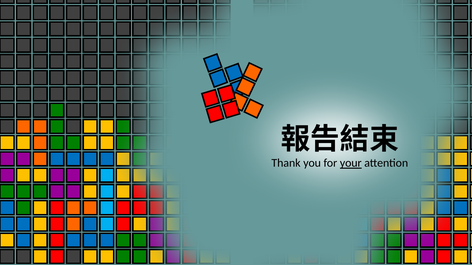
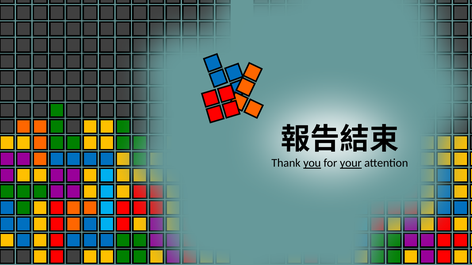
you underline: none -> present
